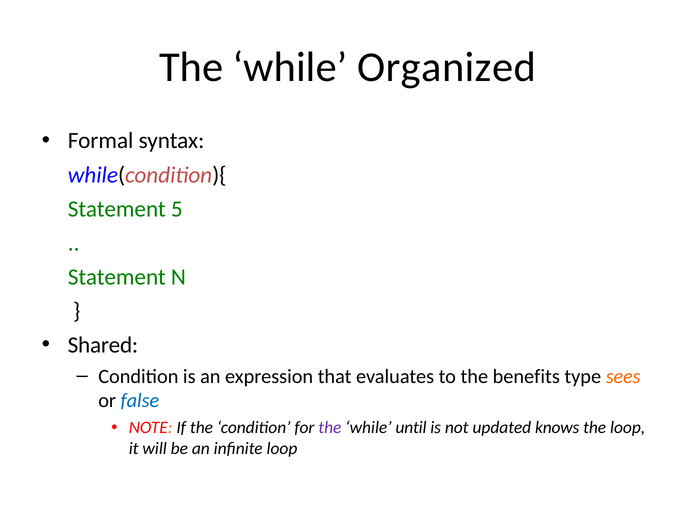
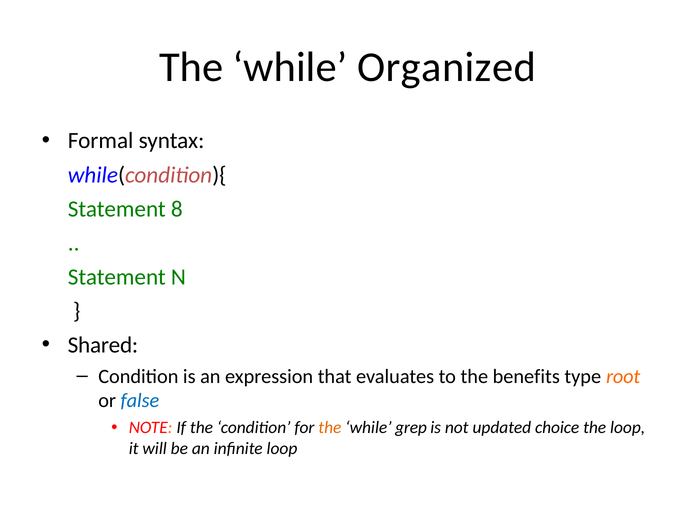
5: 5 -> 8
sees: sees -> root
the at (330, 428) colour: purple -> orange
until: until -> grep
knows: knows -> choice
